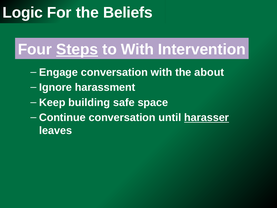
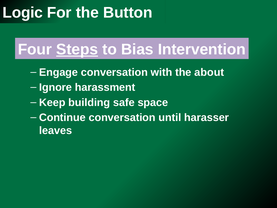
Beliefs: Beliefs -> Button
to With: With -> Bias
harasser underline: present -> none
